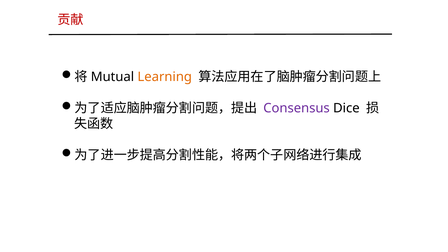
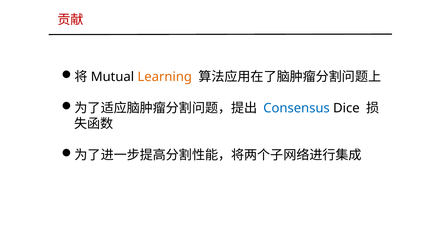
Consensus colour: purple -> blue
